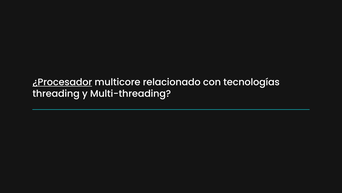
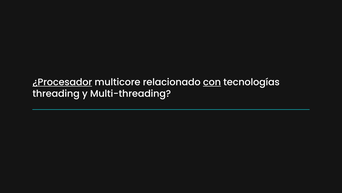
con underline: none -> present
